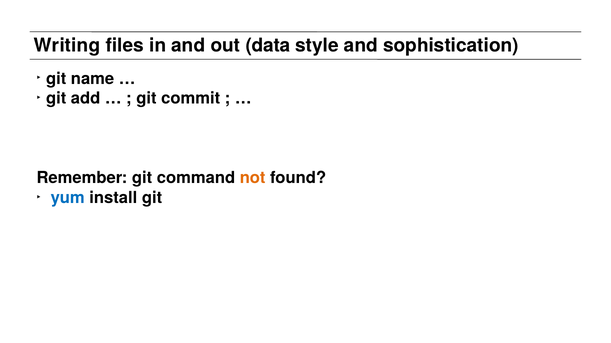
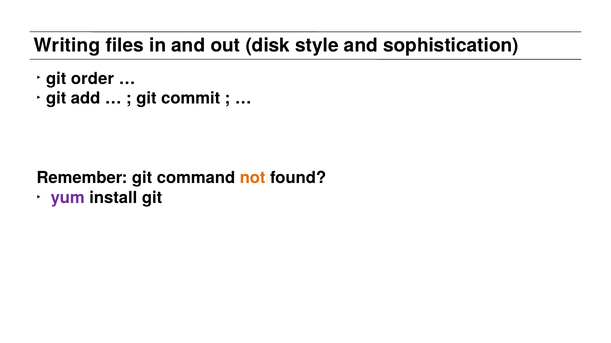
data: data -> disk
name: name -> order
yum colour: blue -> purple
